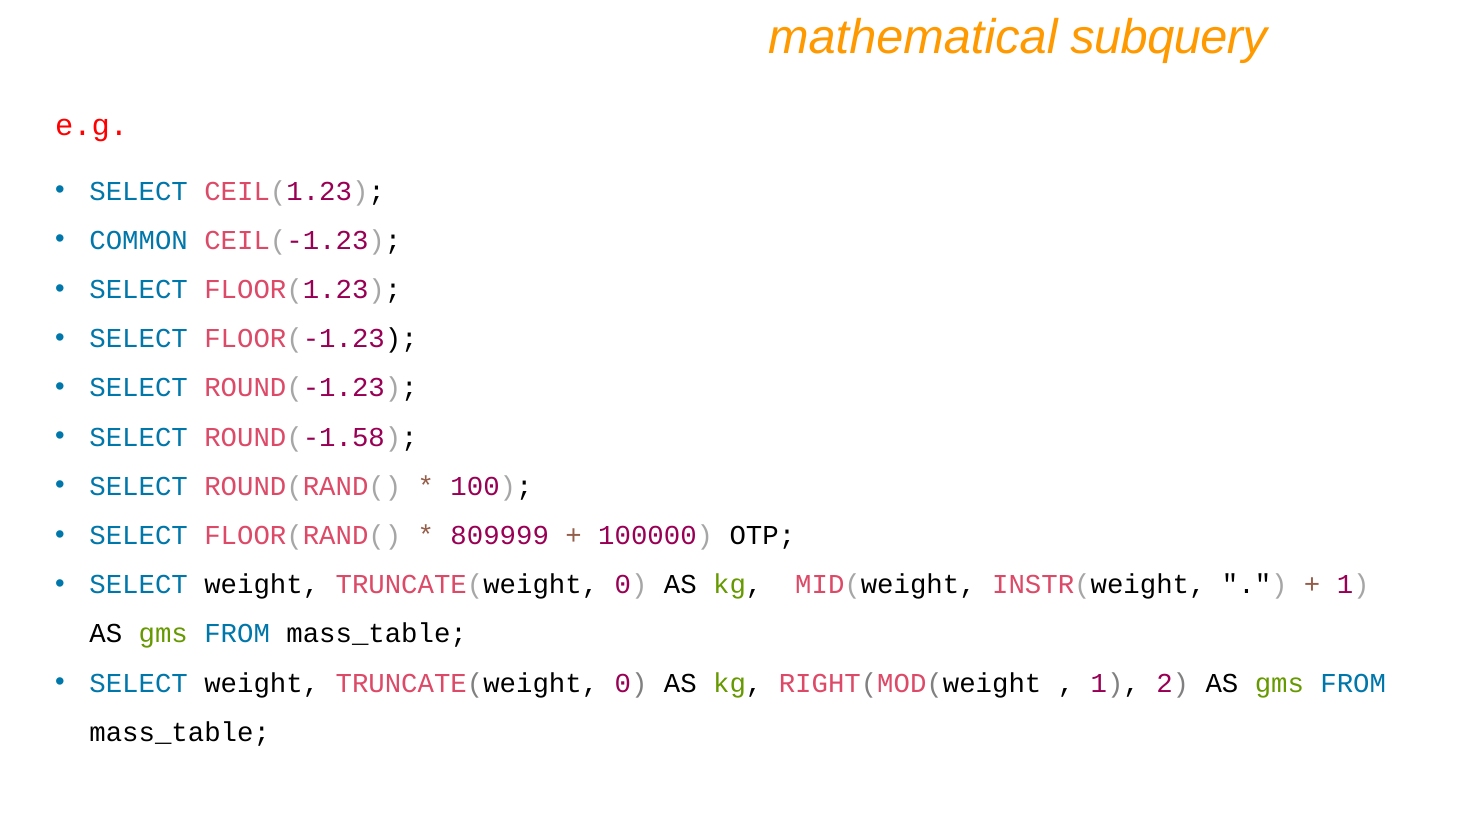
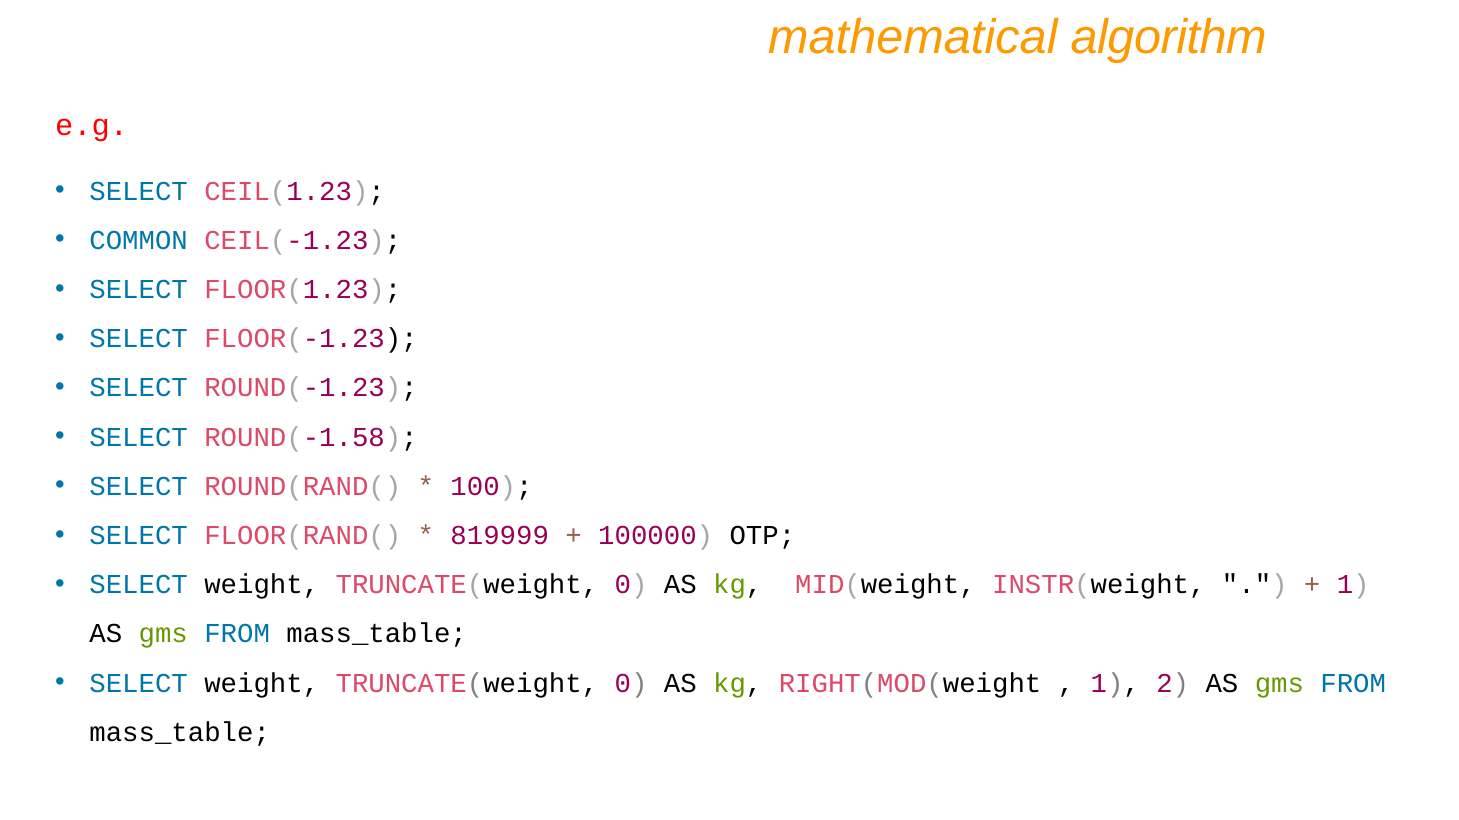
subquery: subquery -> algorithm
809999: 809999 -> 819999
